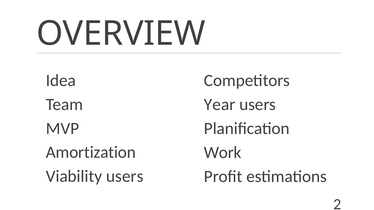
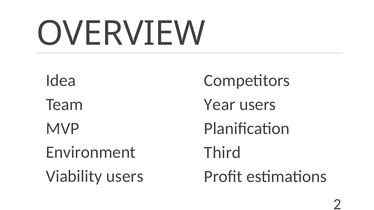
Amortization: Amortization -> Environment
Work: Work -> Third
